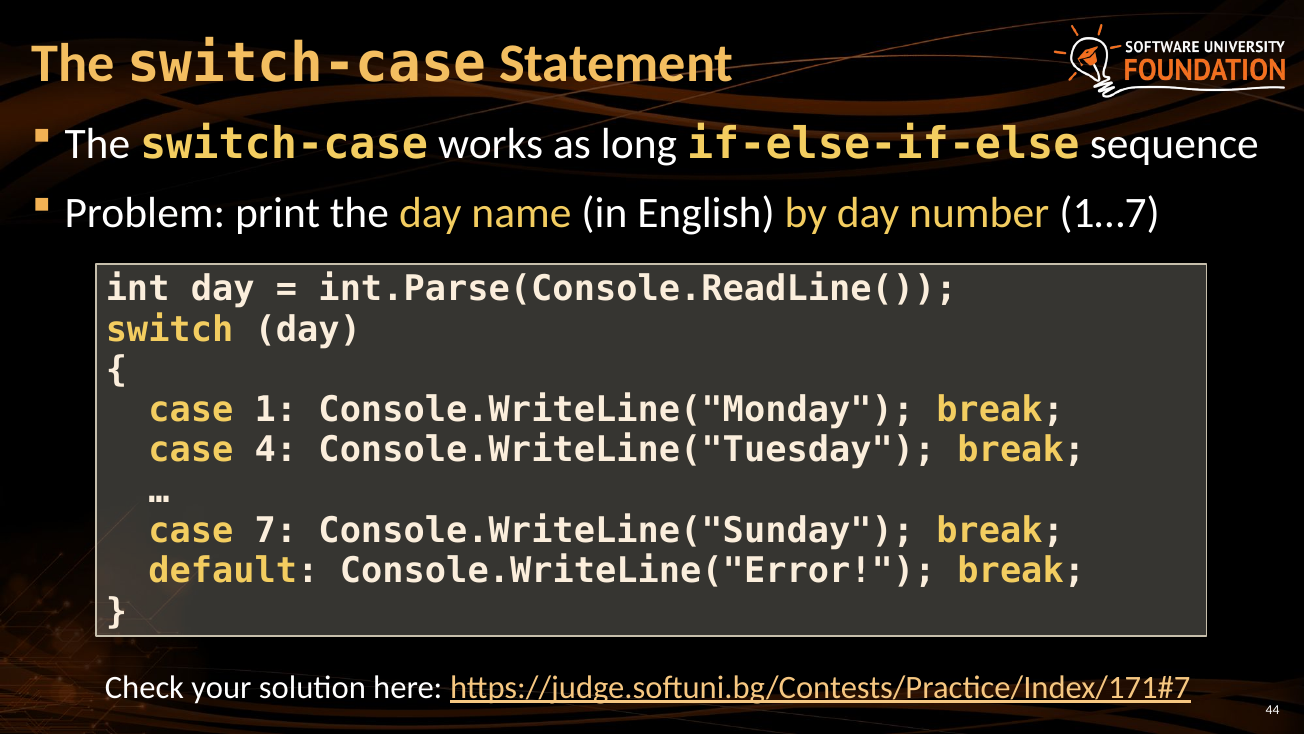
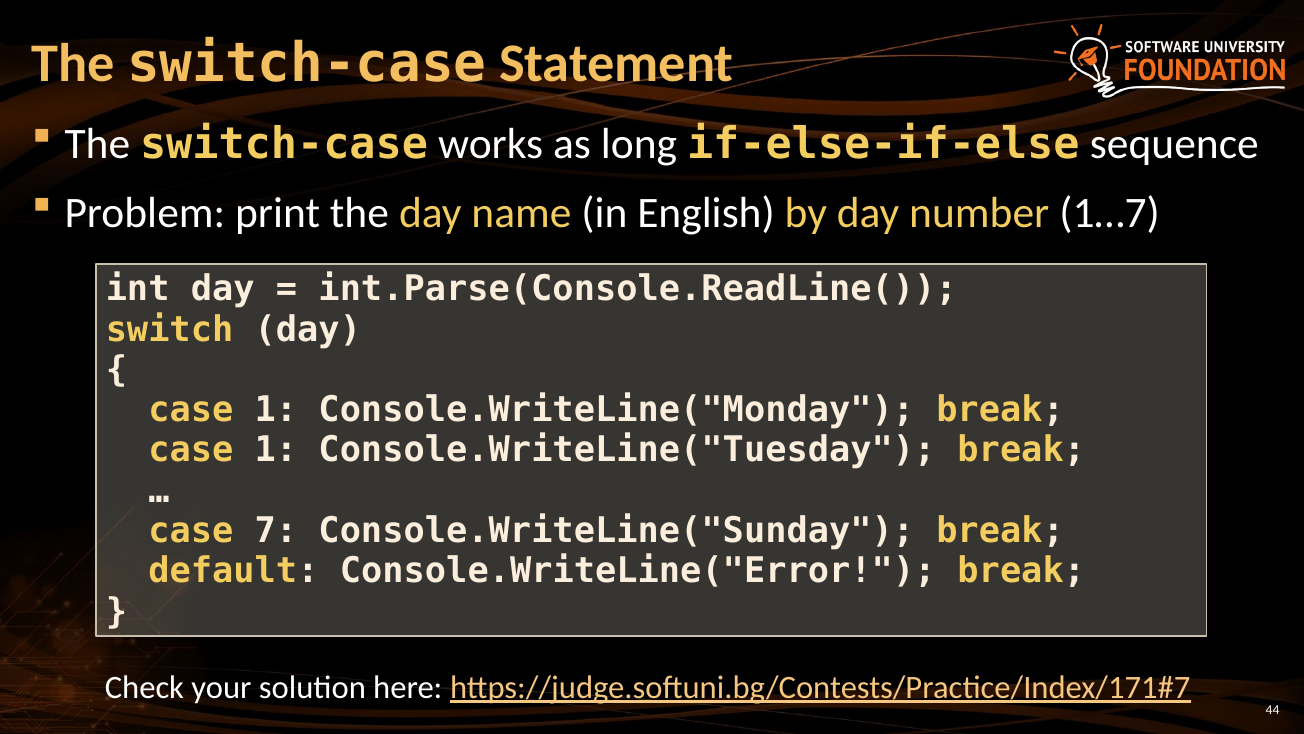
4 at (276, 450): 4 -> 1
